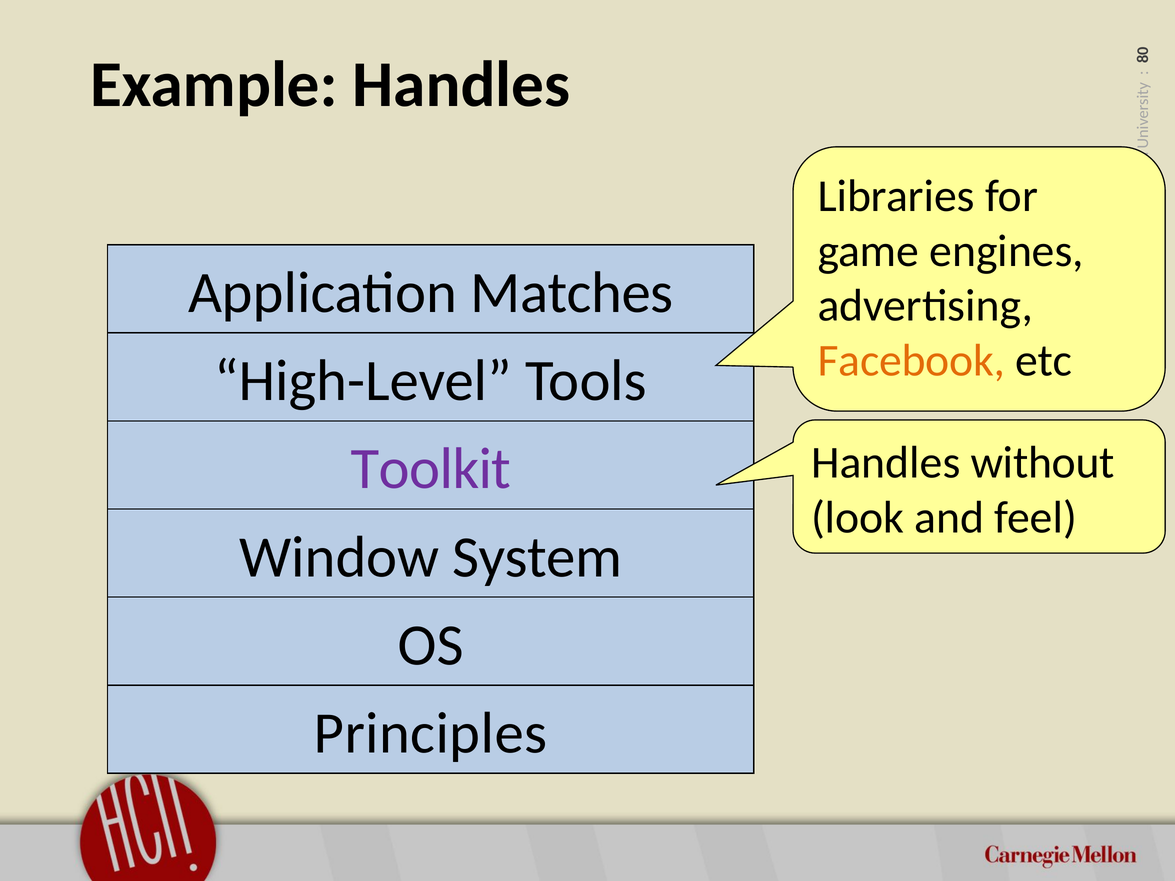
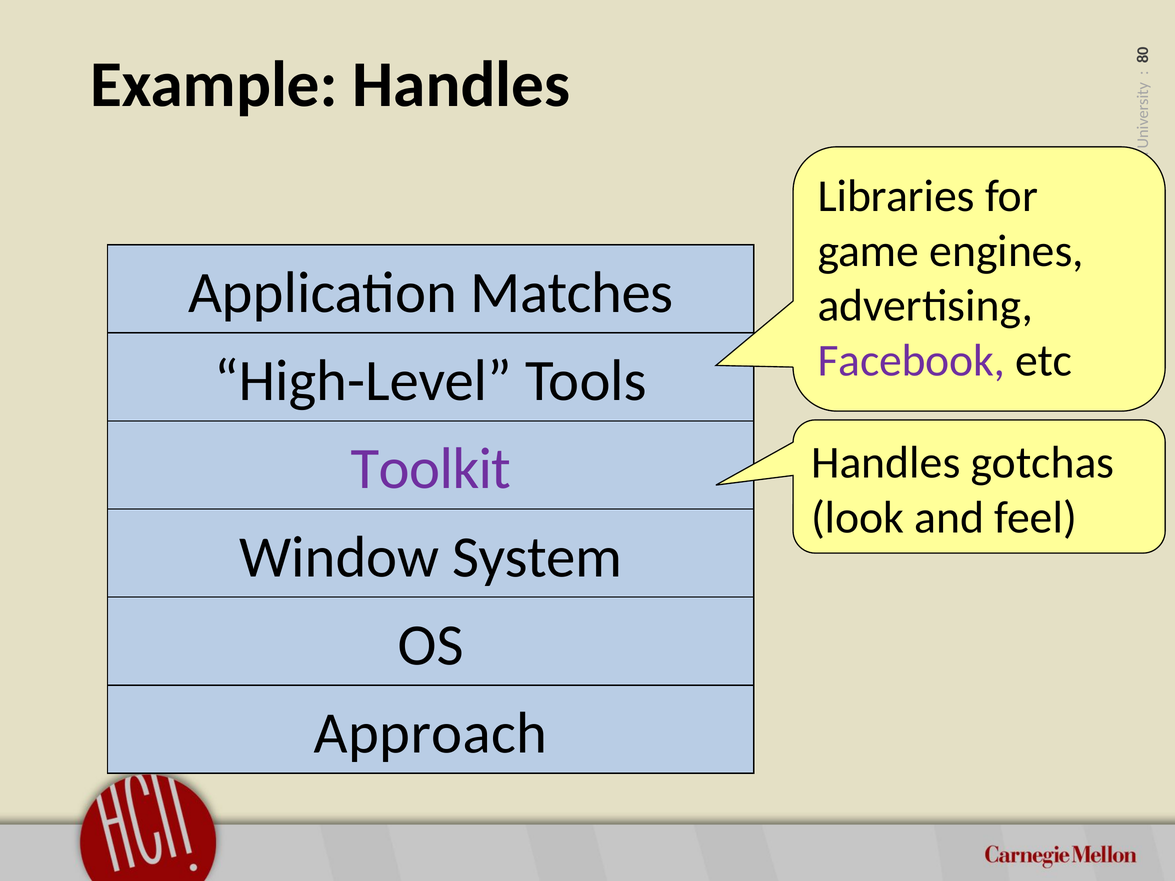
Facebook colour: orange -> purple
without: without -> gotchas
Principles: Principles -> Approach
